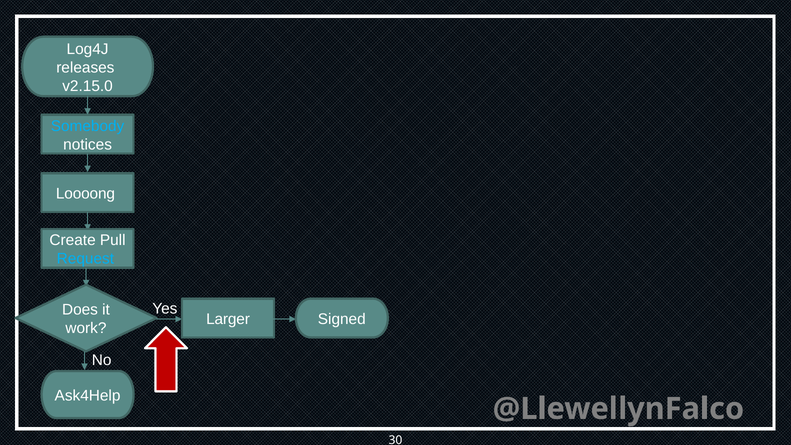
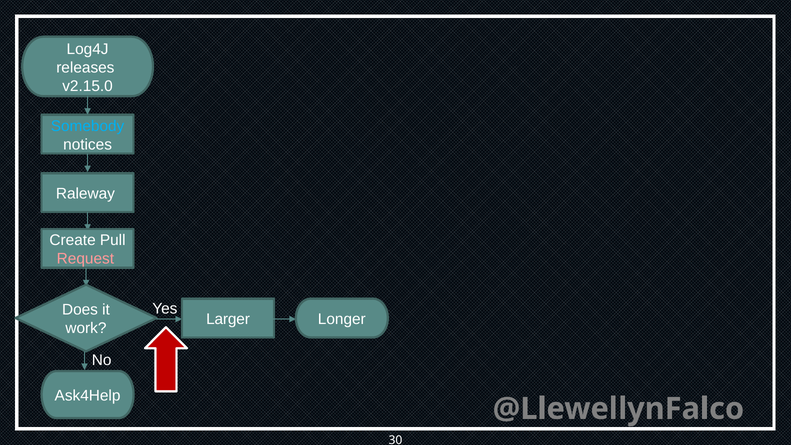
Loooong: Loooong -> Raleway
Request colour: light blue -> pink
Signed: Signed -> Longer
